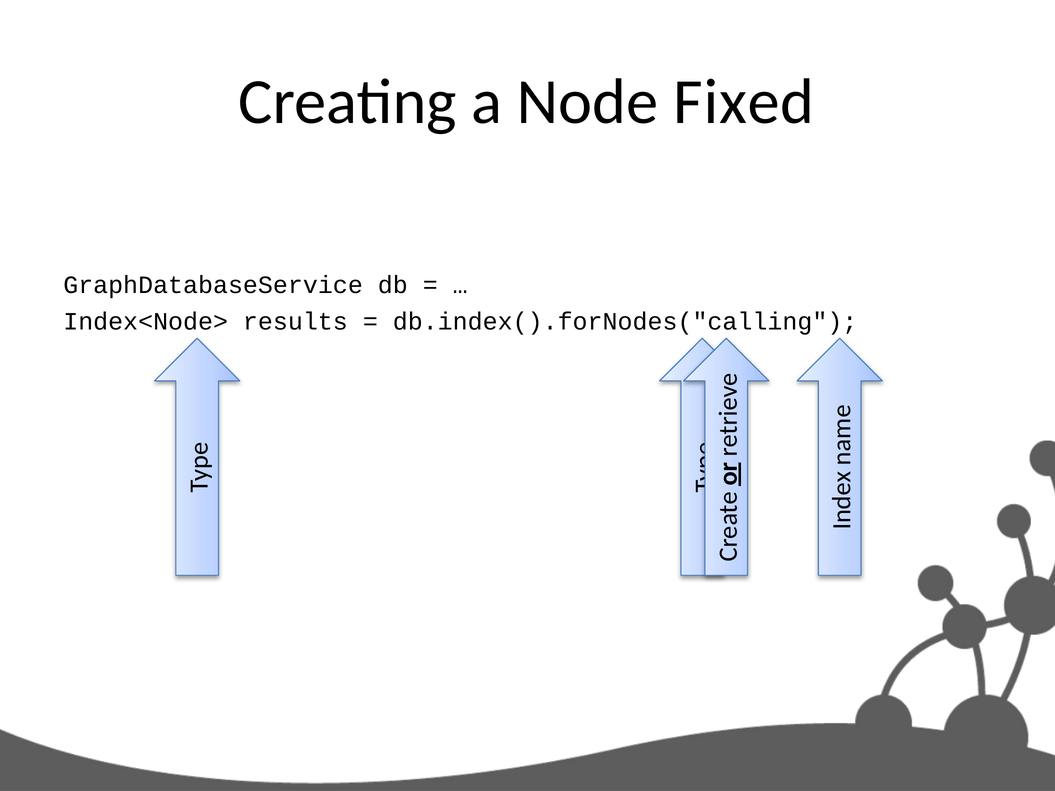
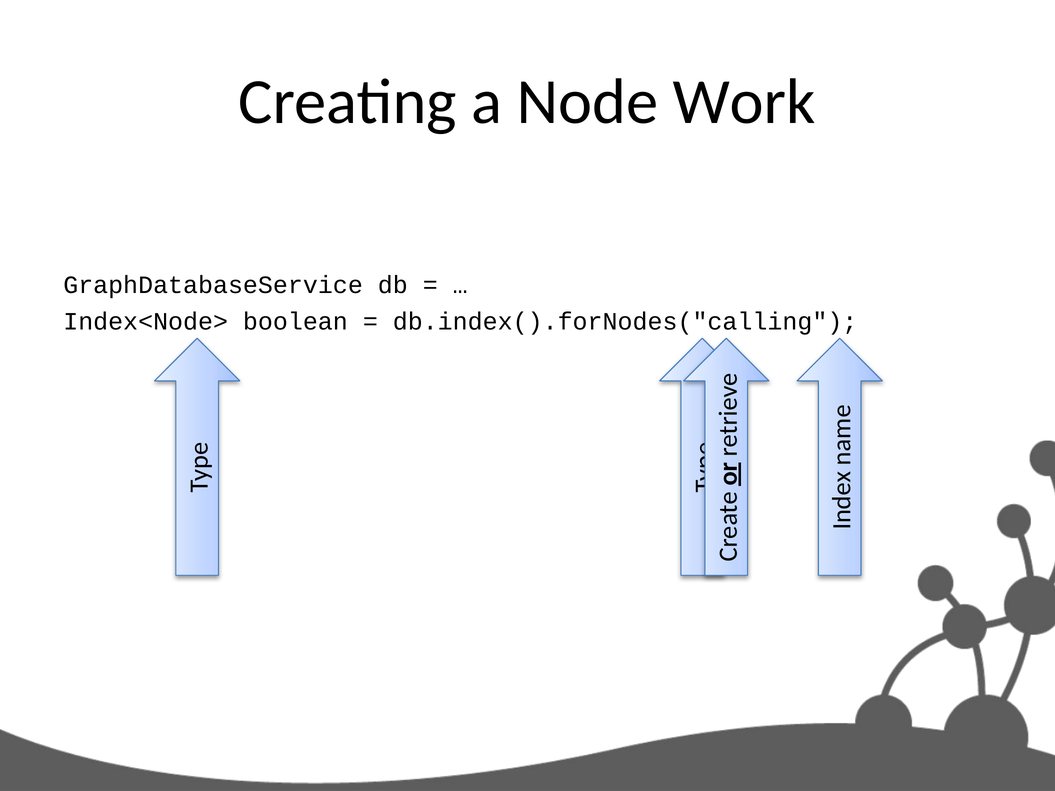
Fixed: Fixed -> Work
results: results -> boolean
